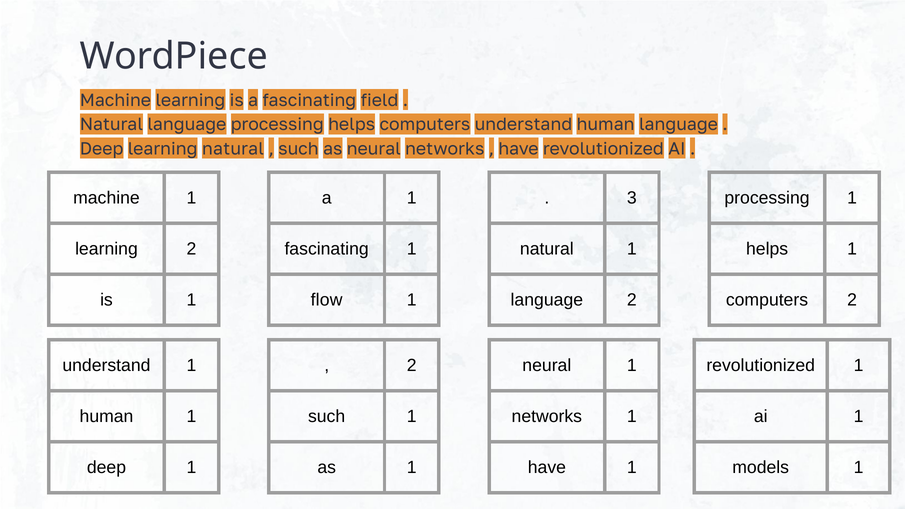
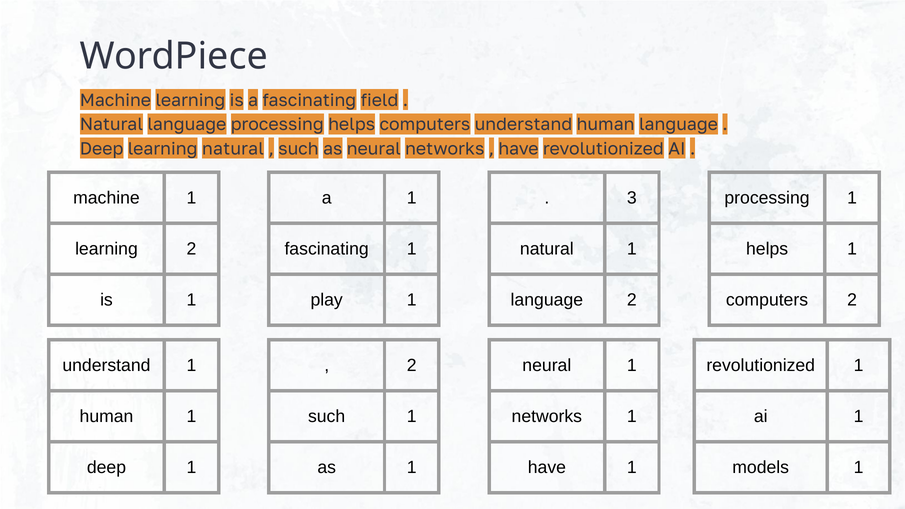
flow: flow -> play
